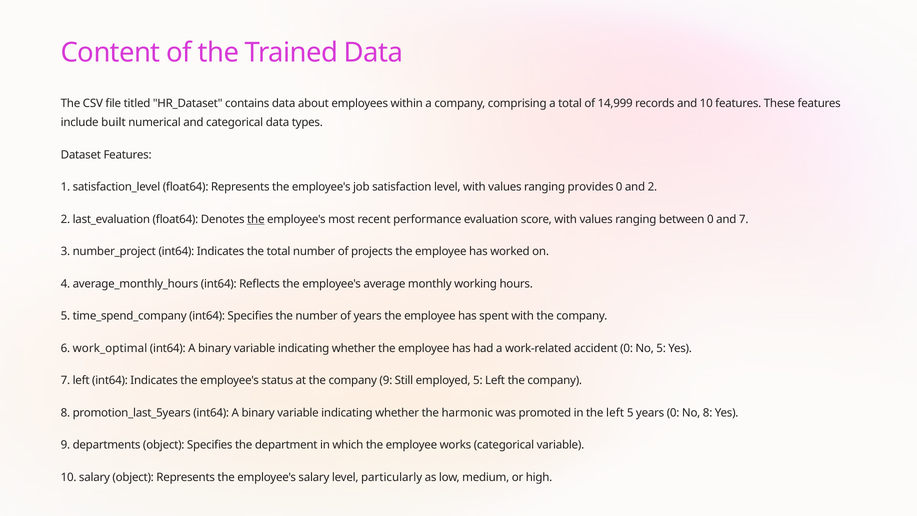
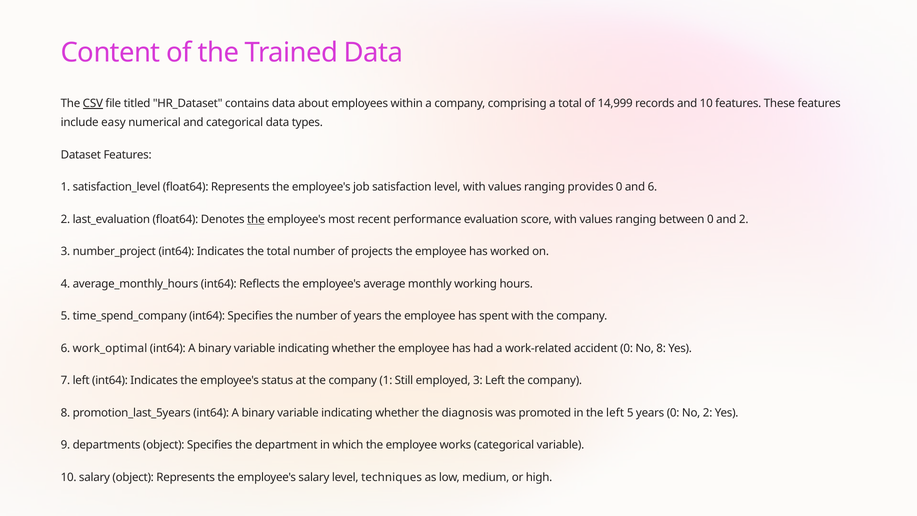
CSV underline: none -> present
built: built -> easy
and 2: 2 -> 6
and 7: 7 -> 2
No 5: 5 -> 8
company 9: 9 -> 1
employed 5: 5 -> 3
harmonic: harmonic -> diagnosis
No 8: 8 -> 2
particularly: particularly -> techniques
